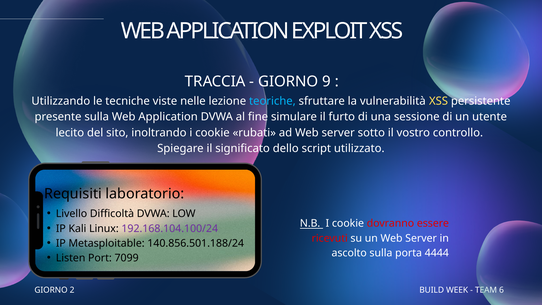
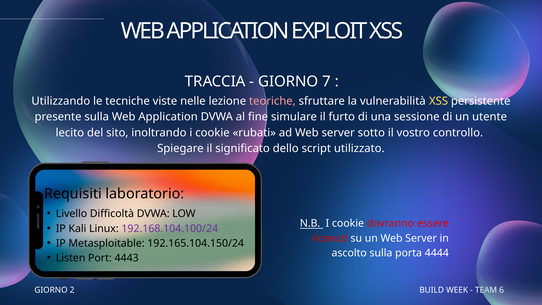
9: 9 -> 7
teoriche colour: light blue -> pink
140.856.501.188/24: 140.856.501.188/24 -> 192.165.104.150/24
7099: 7099 -> 4443
